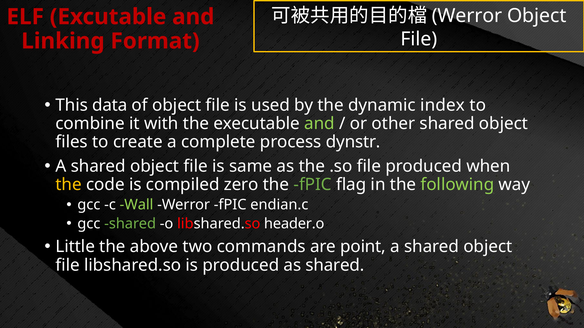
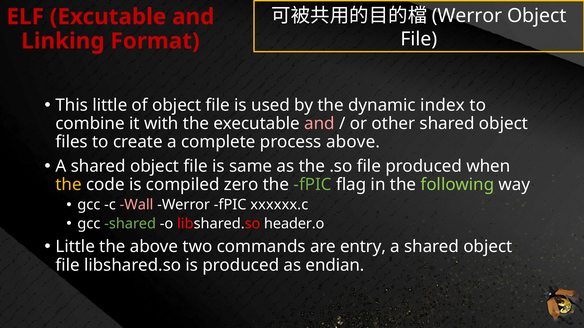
This data: data -> little
and at (320, 124) colour: light green -> pink
process dynstr: dynstr -> above
Wall colour: light green -> pink
endian.c: endian.c -> xxxxxx.c
point: point -> entry
as shared: shared -> endian
